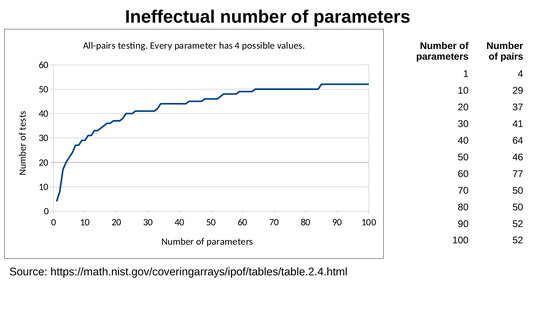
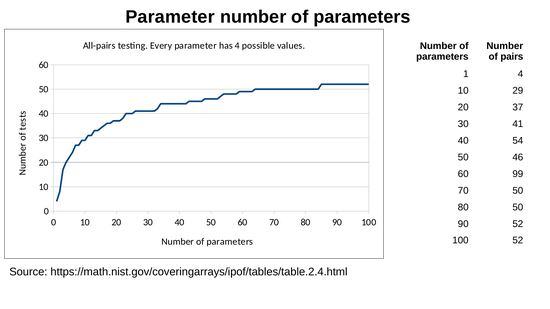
Ineffectual at (170, 17): Ineffectual -> Parameter
64: 64 -> 54
77: 77 -> 99
